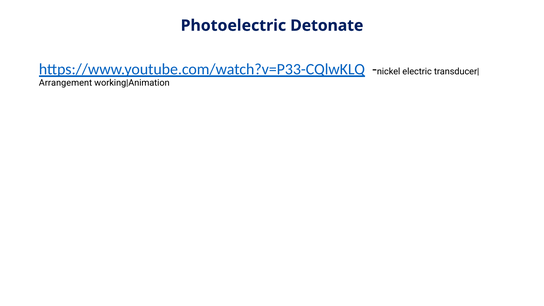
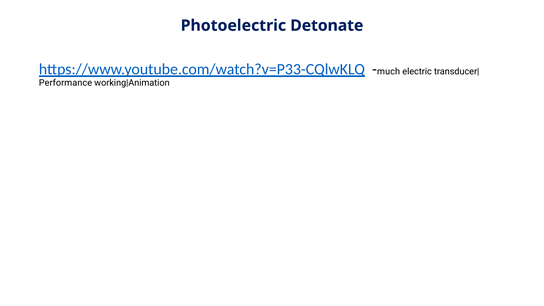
nickel: nickel -> much
Arrangement: Arrangement -> Performance
